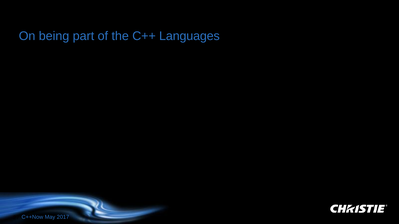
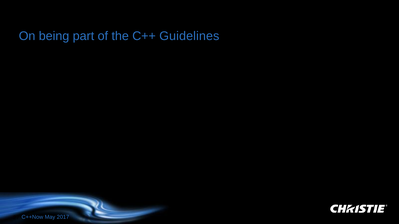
Languages: Languages -> Guidelines
